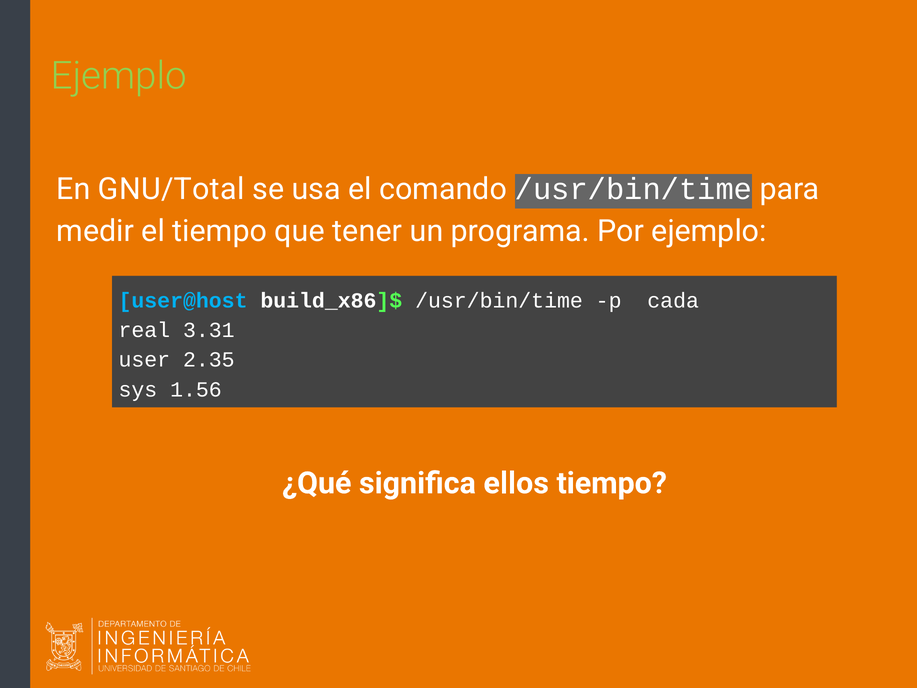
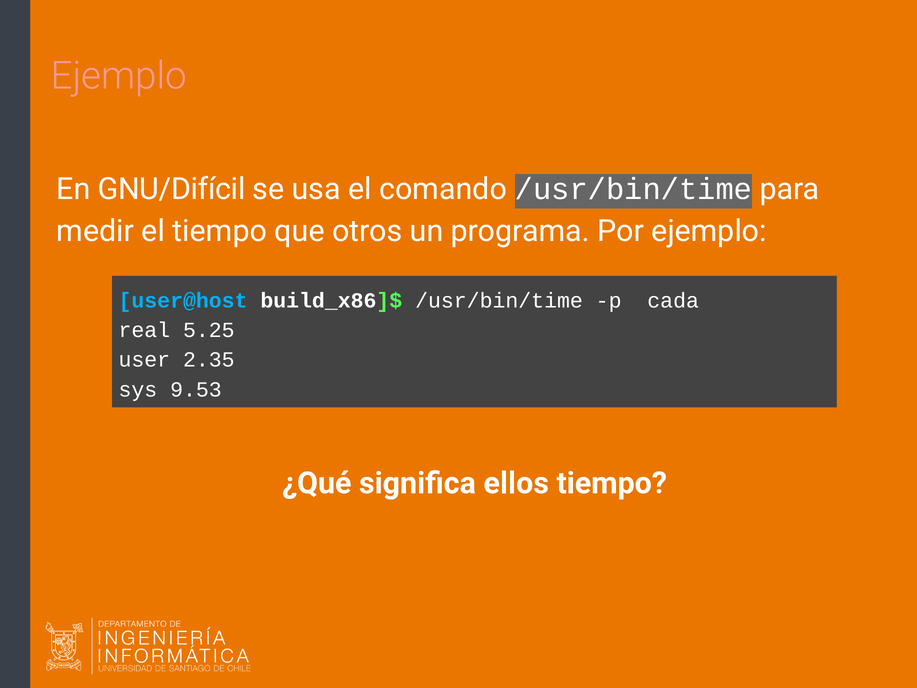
Ejemplo at (119, 76) colour: light green -> pink
GNU/Total: GNU/Total -> GNU/Difícil
tener: tener -> otros
3.31: 3.31 -> 5.25
1.56: 1.56 -> 9.53
